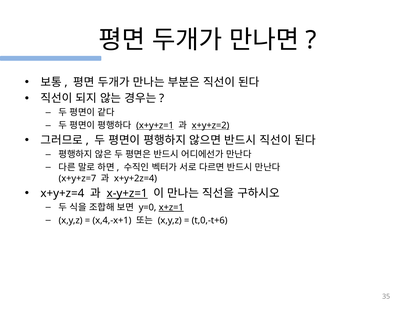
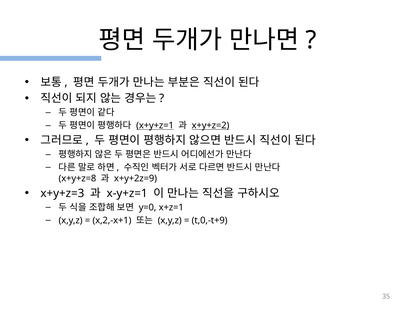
x+y+z=7: x+y+z=7 -> x+y+z=8
x+y+2z=4: x+y+2z=4 -> x+y+2z=9
x+y+z=4: x+y+z=4 -> x+y+z=3
x-y+z=1 underline: present -> none
x+z=1 underline: present -> none
x,4,-x+1: x,4,-x+1 -> x,2,-x+1
t,0,-t+6: t,0,-t+6 -> t,0,-t+9
